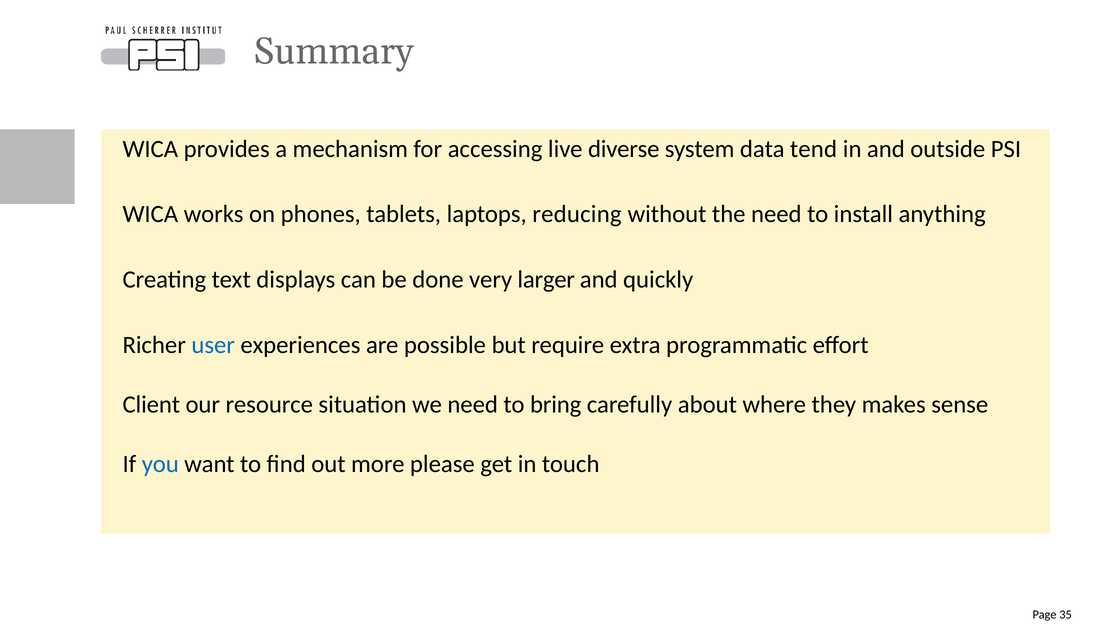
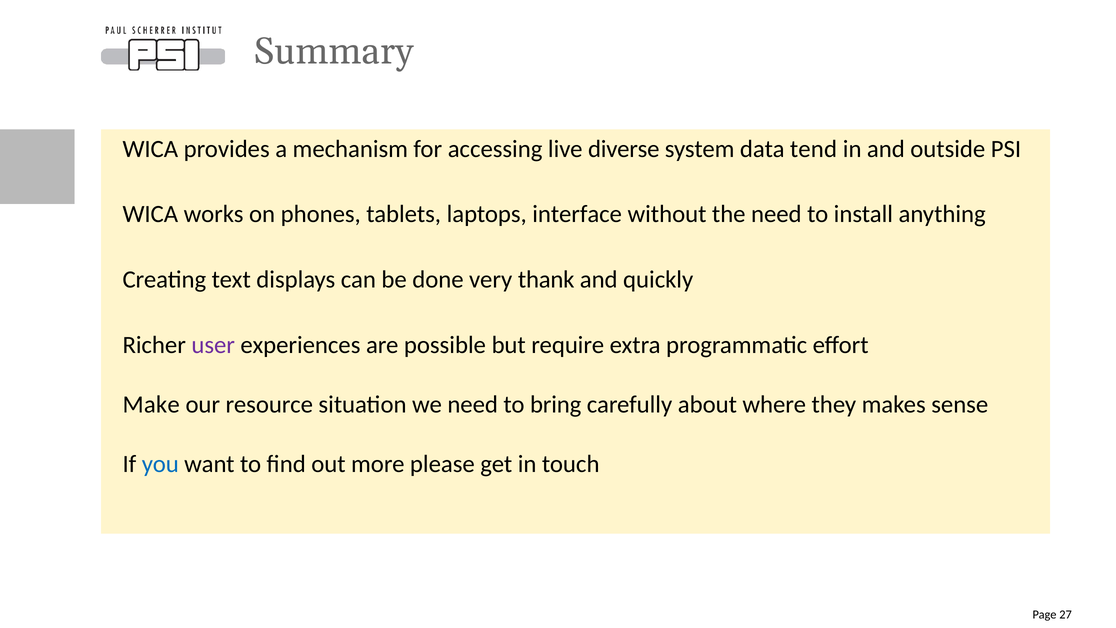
reducing: reducing -> interface
larger: larger -> thank
user colour: blue -> purple
Client: Client -> Make
35: 35 -> 27
